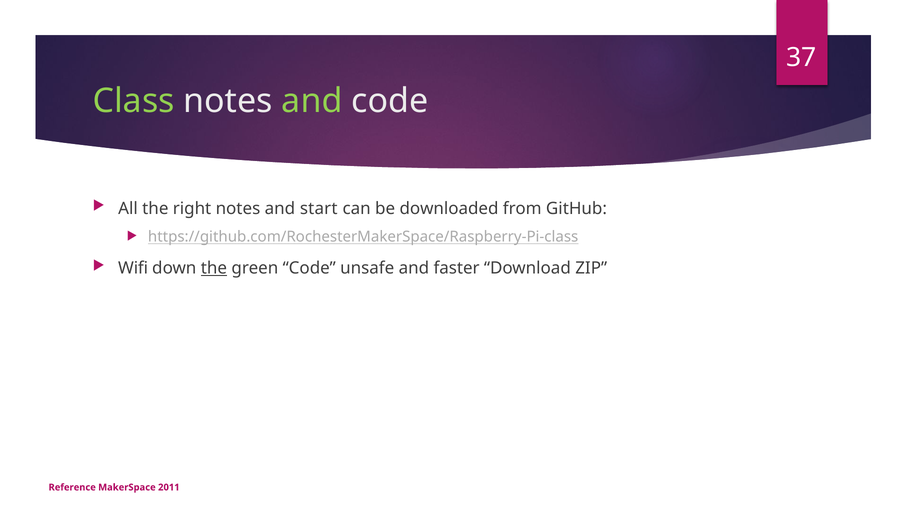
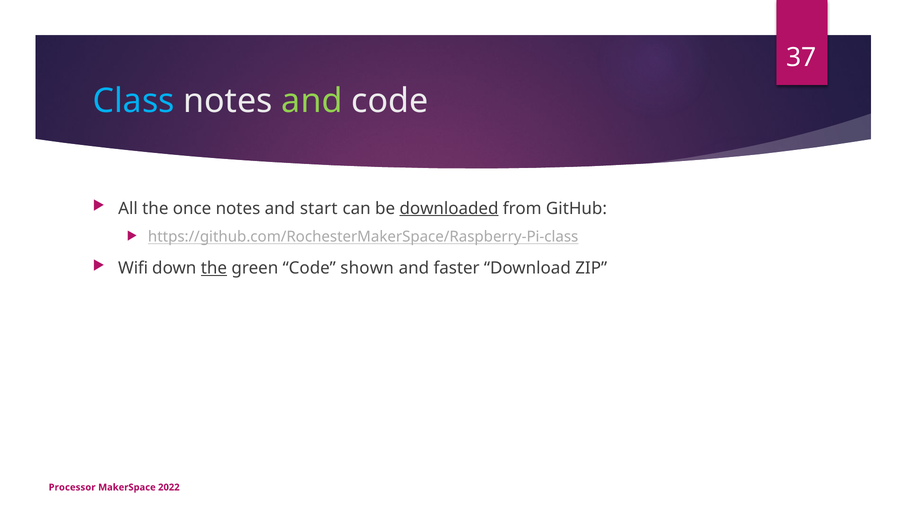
Class colour: light green -> light blue
right: right -> once
downloaded underline: none -> present
unsafe: unsafe -> shown
Reference: Reference -> Processor
2011: 2011 -> 2022
